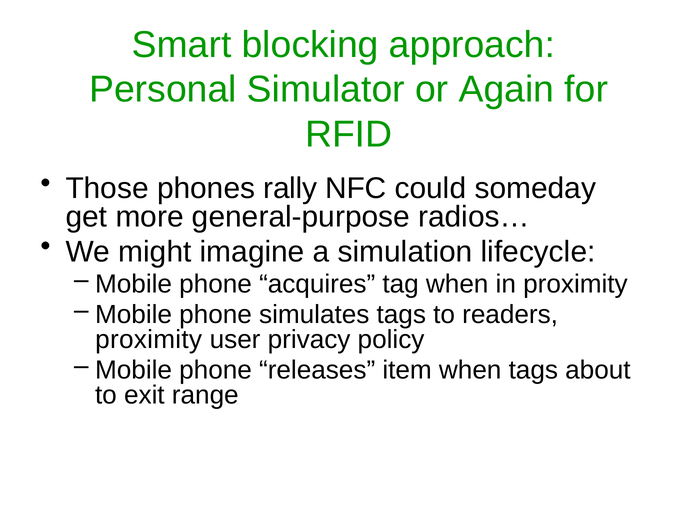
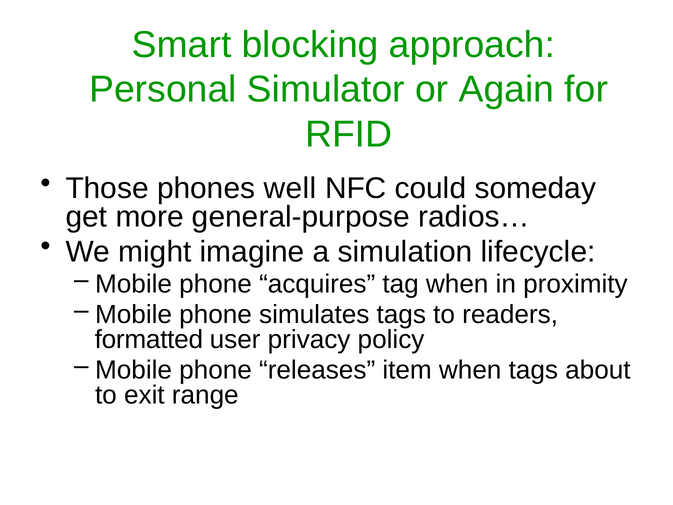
rally: rally -> well
proximity at (149, 339): proximity -> formatted
